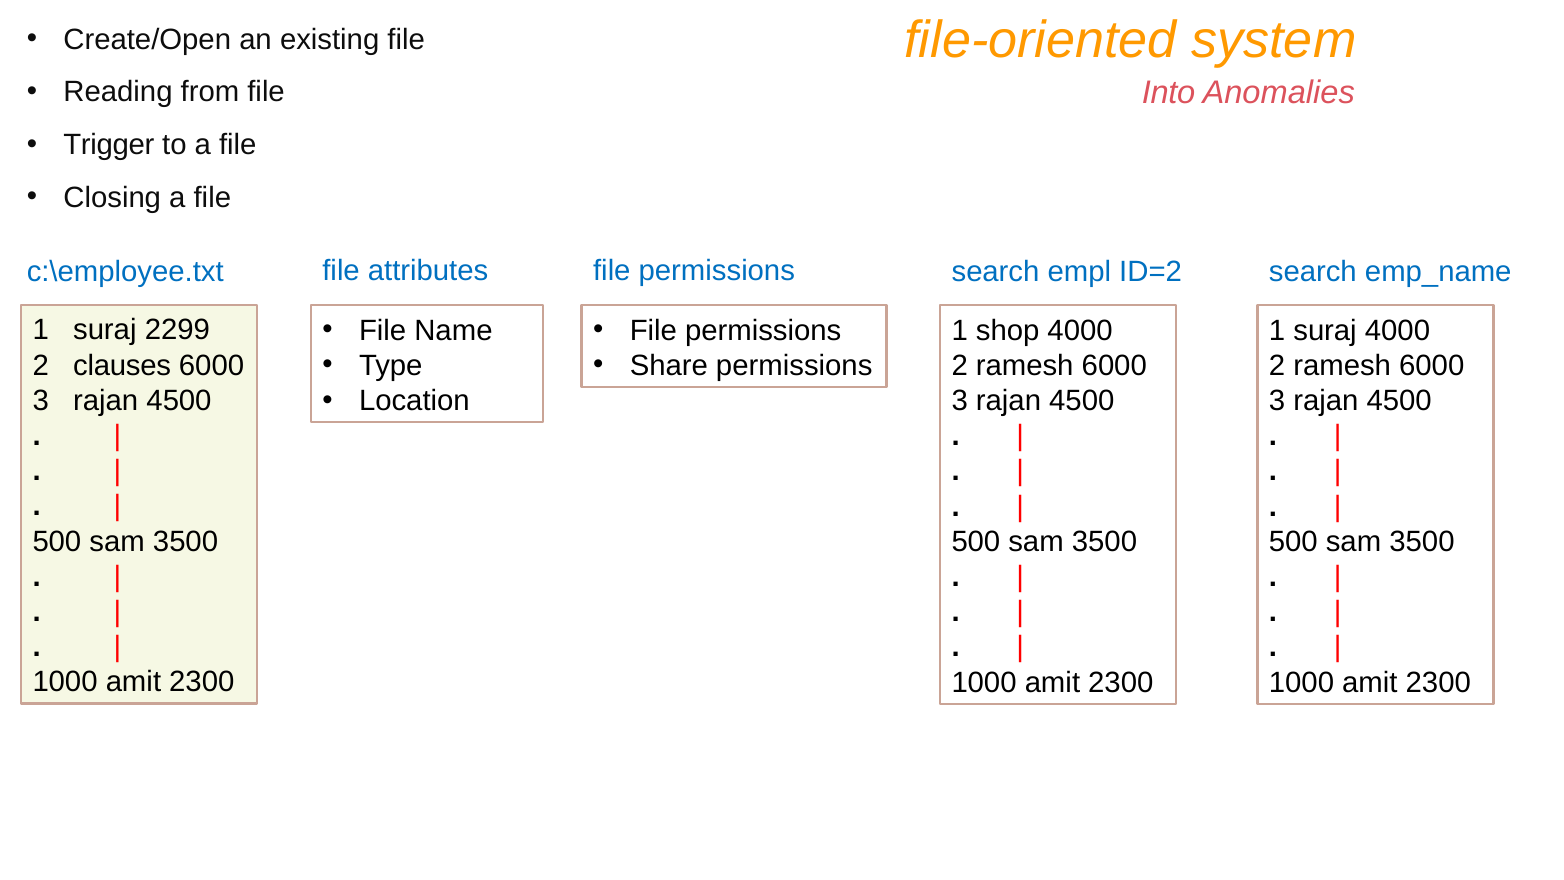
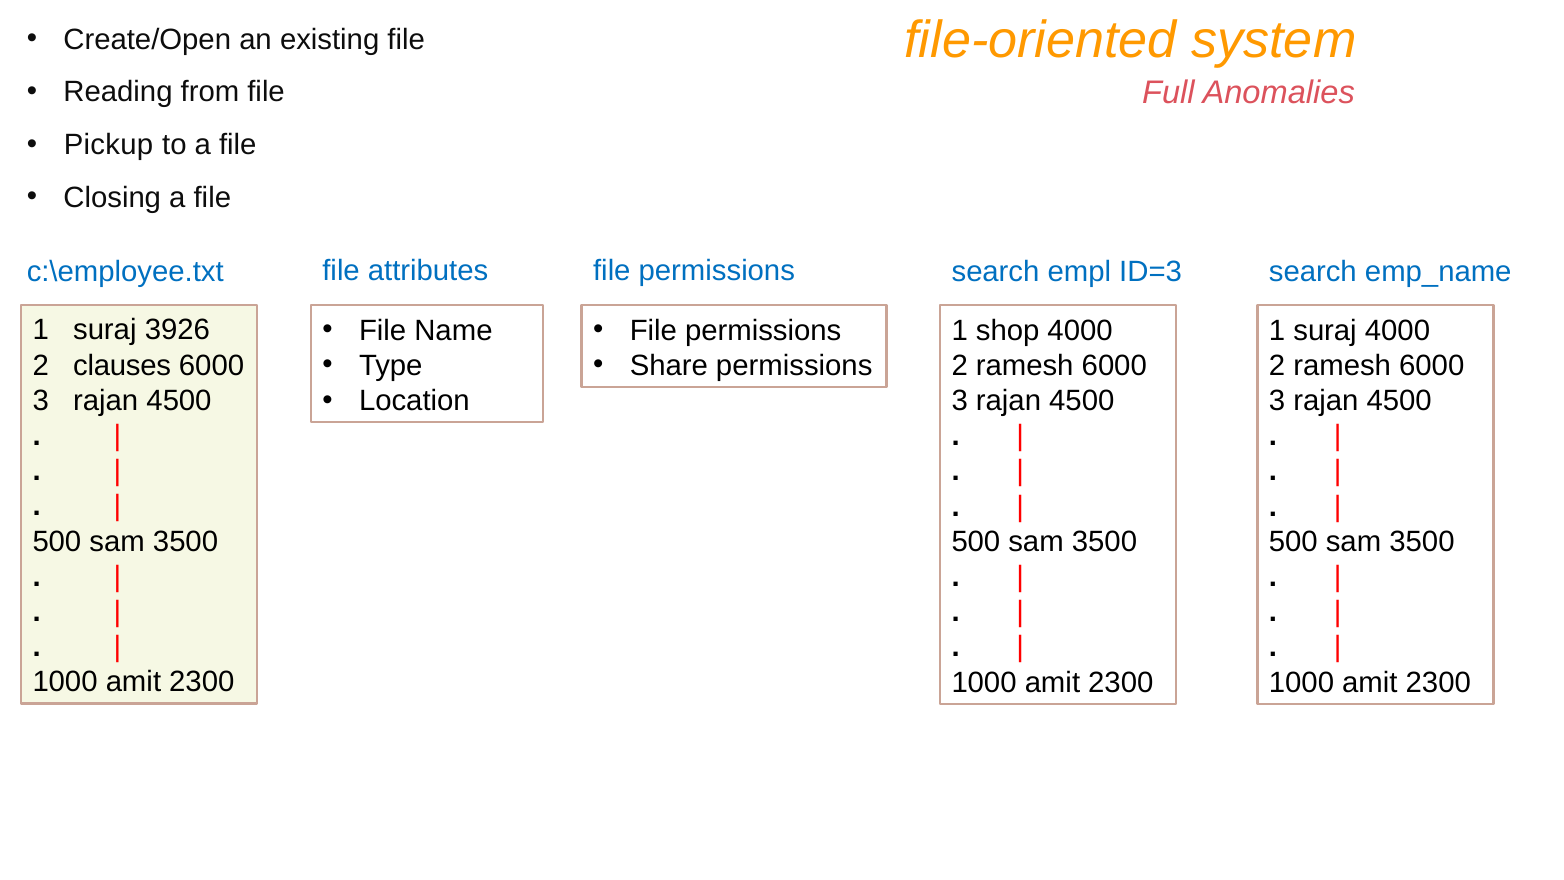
Into: Into -> Full
Trigger: Trigger -> Pickup
ID=2: ID=2 -> ID=3
2299: 2299 -> 3926
